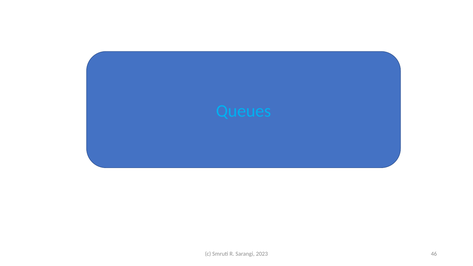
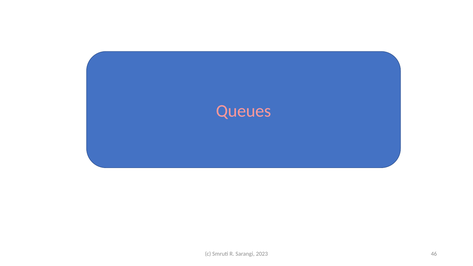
Queues colour: light blue -> pink
